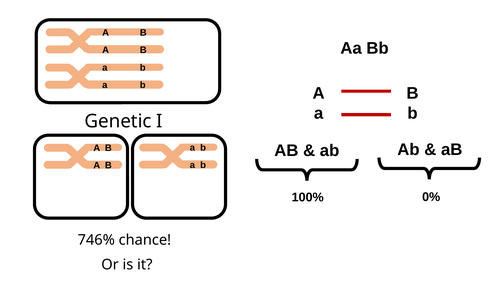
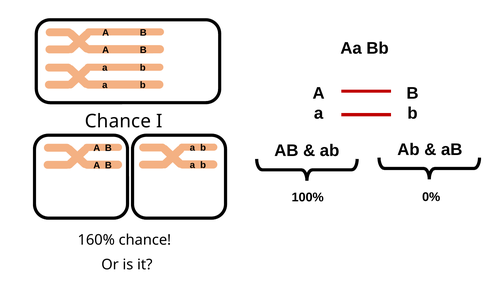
Genetic at (118, 121): Genetic -> Chance
746%: 746% -> 160%
